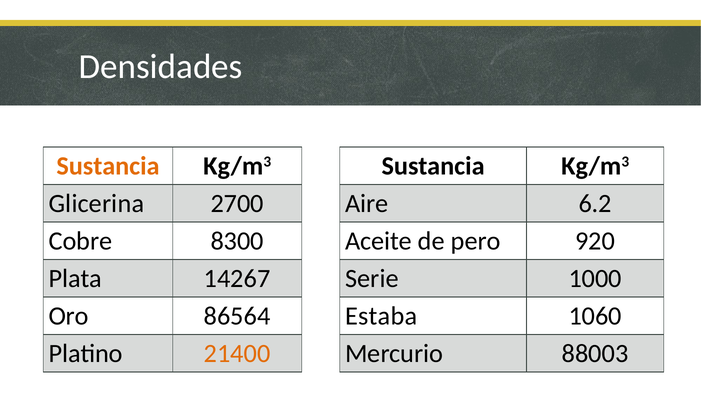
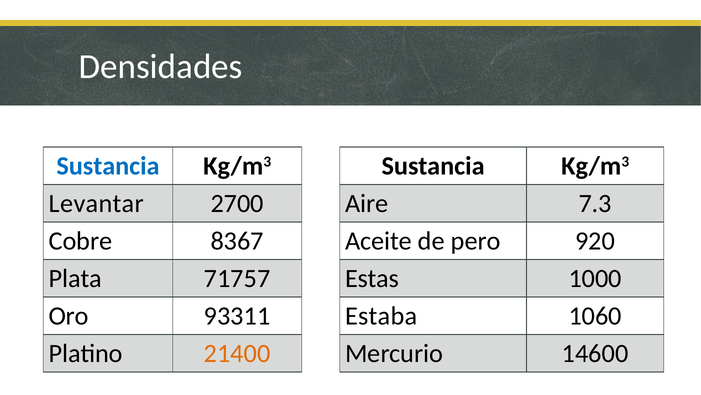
Sustancia at (108, 166) colour: orange -> blue
Glicerina: Glicerina -> Levantar
6.2: 6.2 -> 7.3
8300: 8300 -> 8367
14267: 14267 -> 71757
Serie: Serie -> Estas
86564: 86564 -> 93311
88003: 88003 -> 14600
